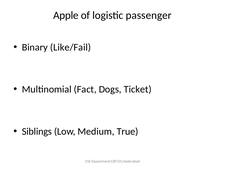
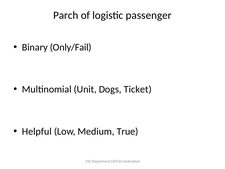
Apple: Apple -> Parch
Like/Fail: Like/Fail -> Only/Fail
Fact: Fact -> Unit
Siblings: Siblings -> Helpful
